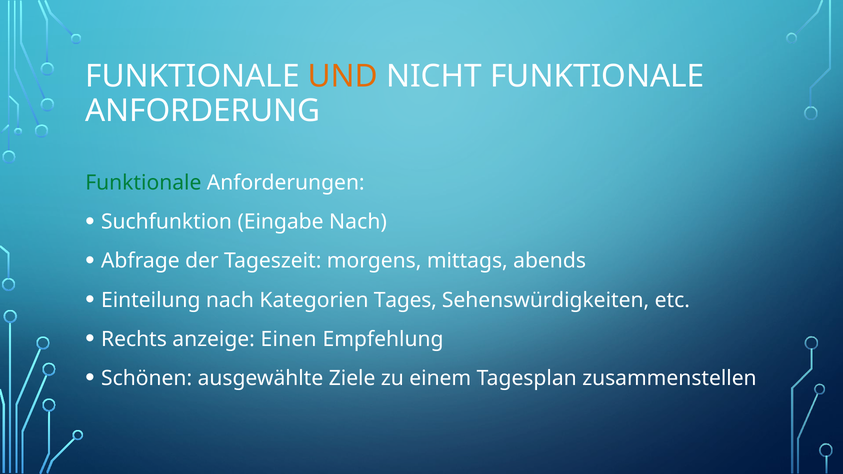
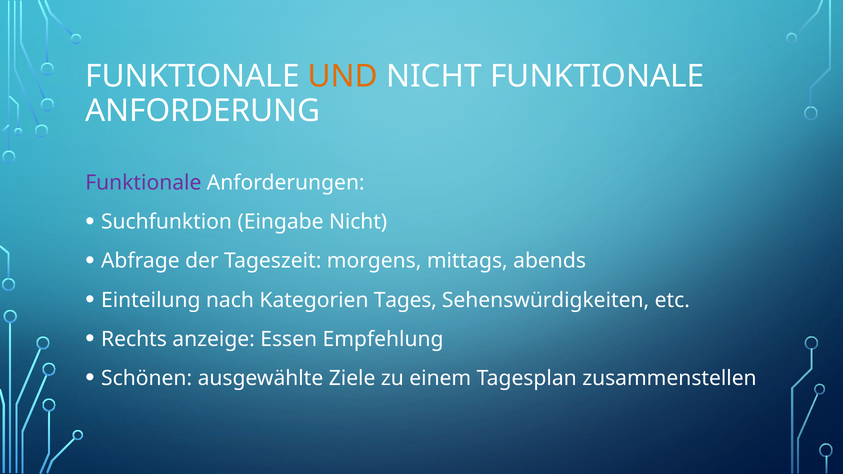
Funktionale at (143, 183) colour: green -> purple
Eingabe Nach: Nach -> Nicht
Einen: Einen -> Essen
